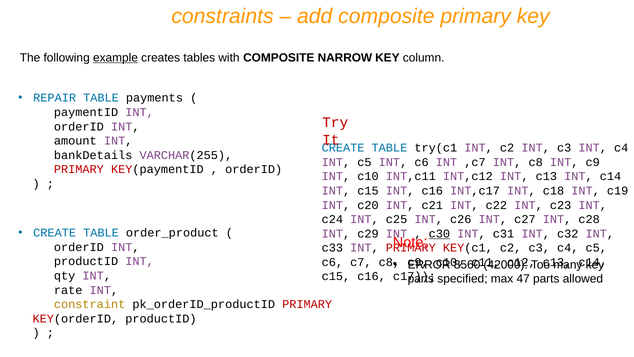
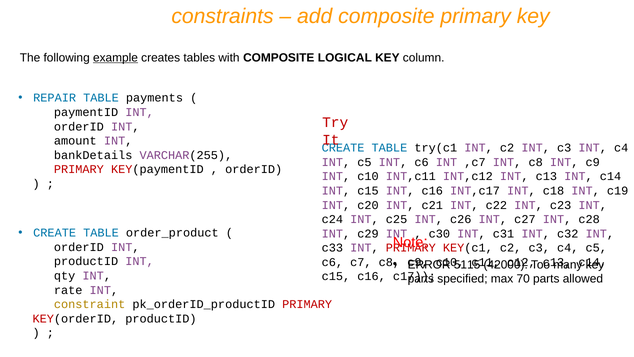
NARROW: NARROW -> LOGICAL
c30 underline: present -> none
8560: 8560 -> 5115
47: 47 -> 70
